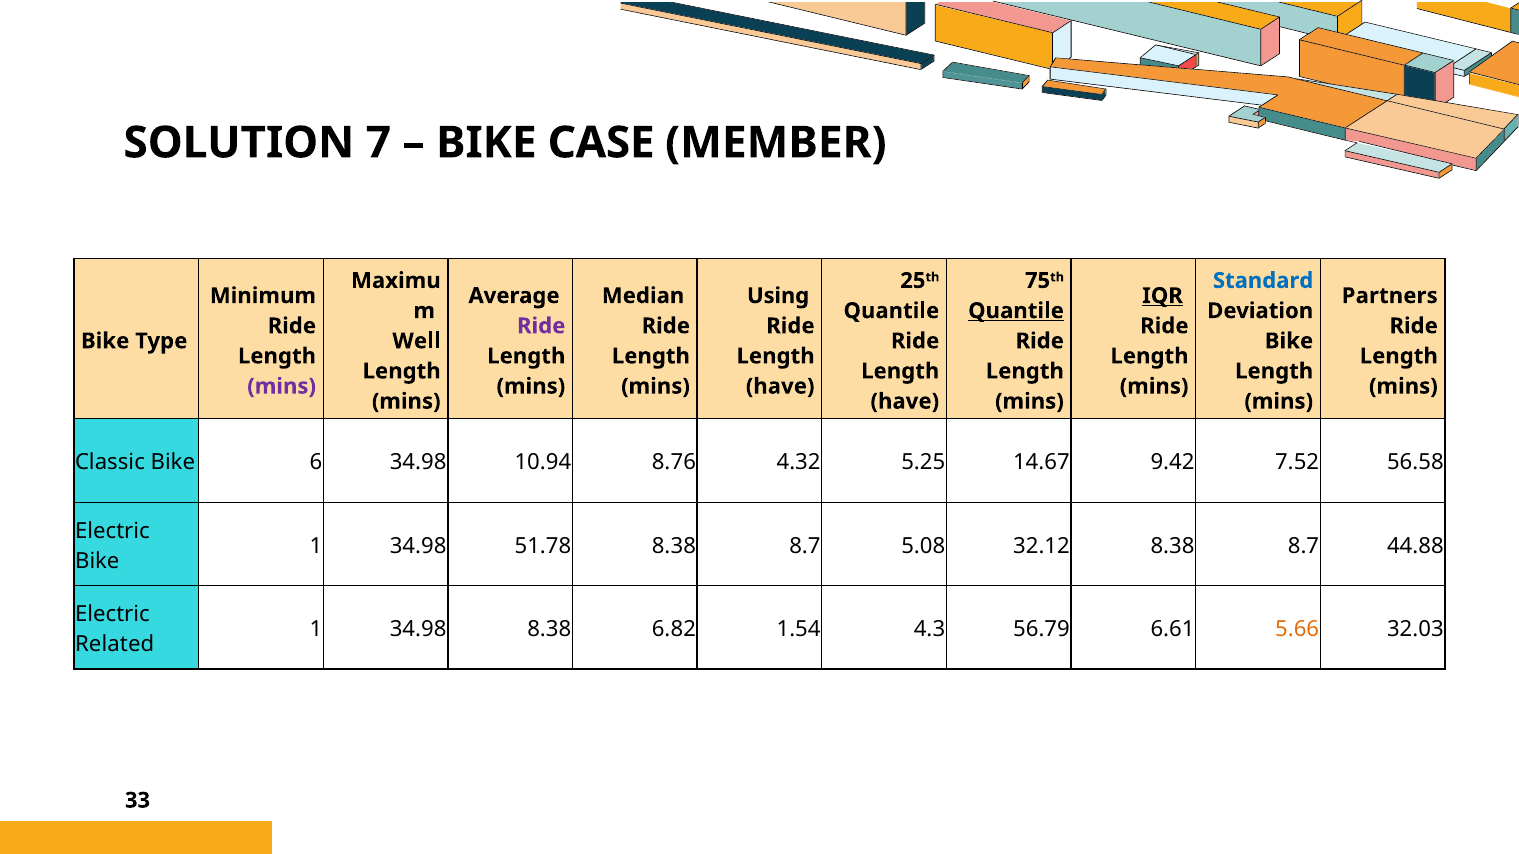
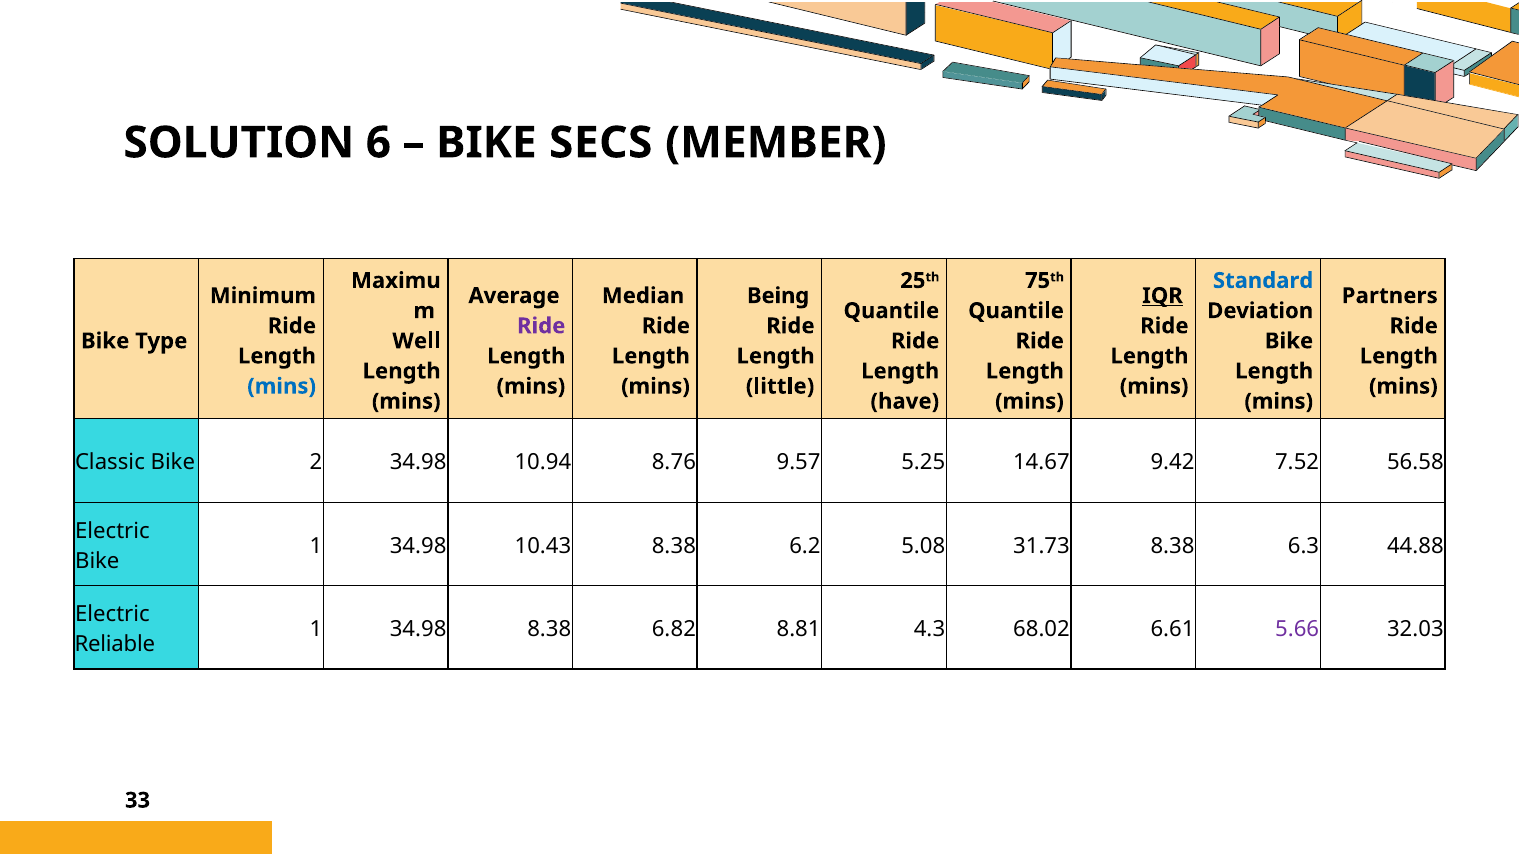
7: 7 -> 6
CASE: CASE -> SECS
Using: Using -> Being
Quantile at (1016, 311) underline: present -> none
mins at (282, 386) colour: purple -> blue
have at (780, 386): have -> little
6: 6 -> 2
4.32: 4.32 -> 9.57
51.78: 51.78 -> 10.43
8.7 at (805, 546): 8.7 -> 6.2
32.12: 32.12 -> 31.73
8.7 at (1304, 546): 8.7 -> 6.3
1.54: 1.54 -> 8.81
56.79: 56.79 -> 68.02
5.66 colour: orange -> purple
Related: Related -> Reliable
